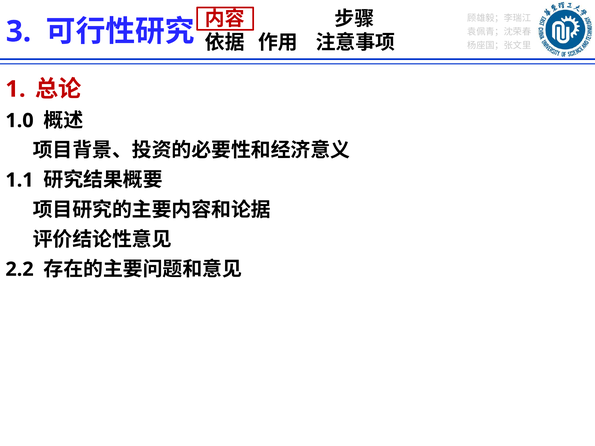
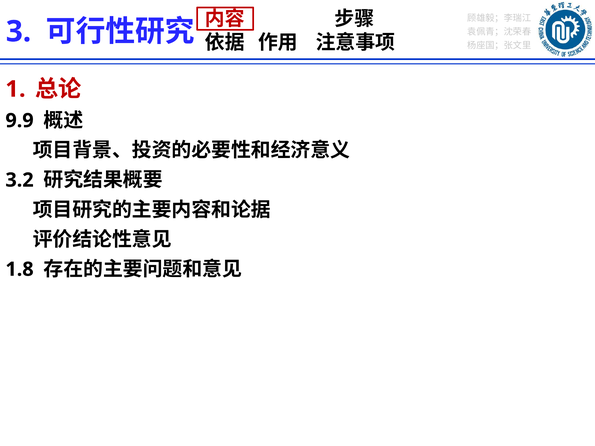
1.0: 1.0 -> 9.9
1.1: 1.1 -> 3.2
2.2: 2.2 -> 1.8
